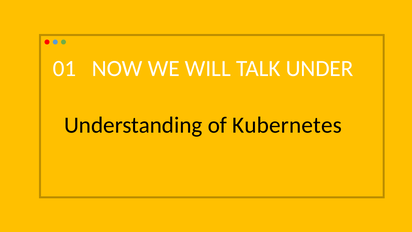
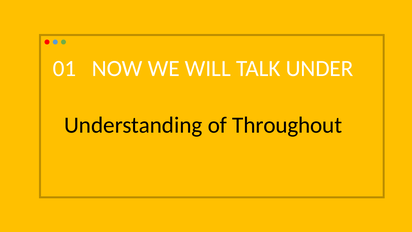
Kubernetes: Kubernetes -> Throughout
